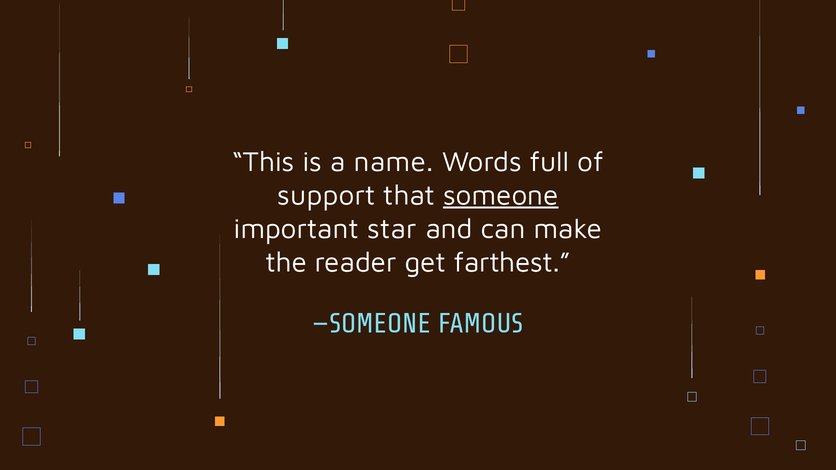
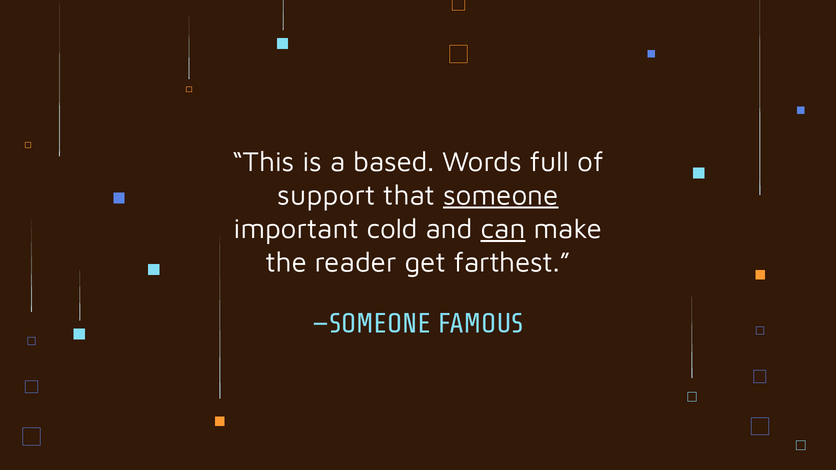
name: name -> based
star: star -> cold
can underline: none -> present
